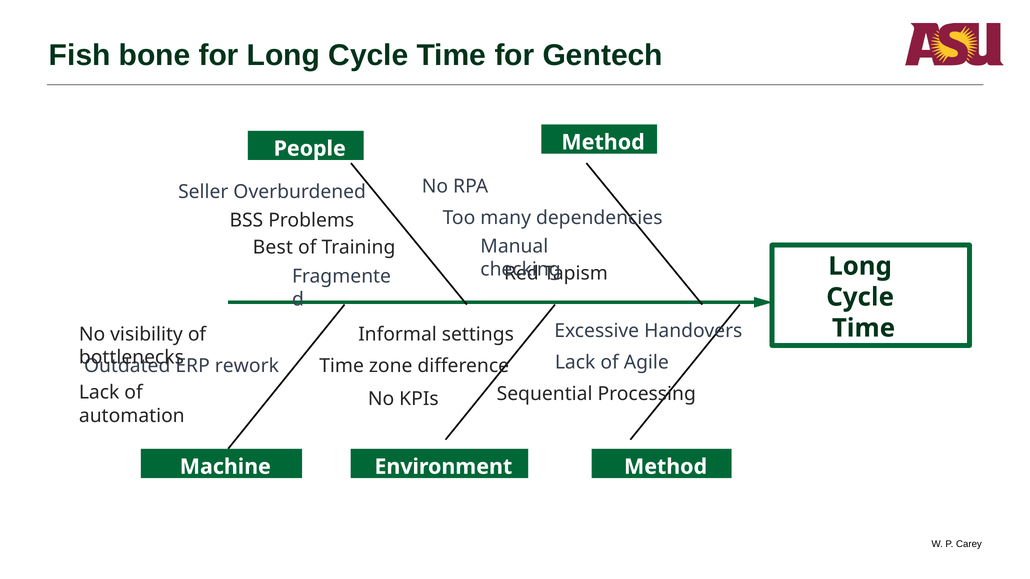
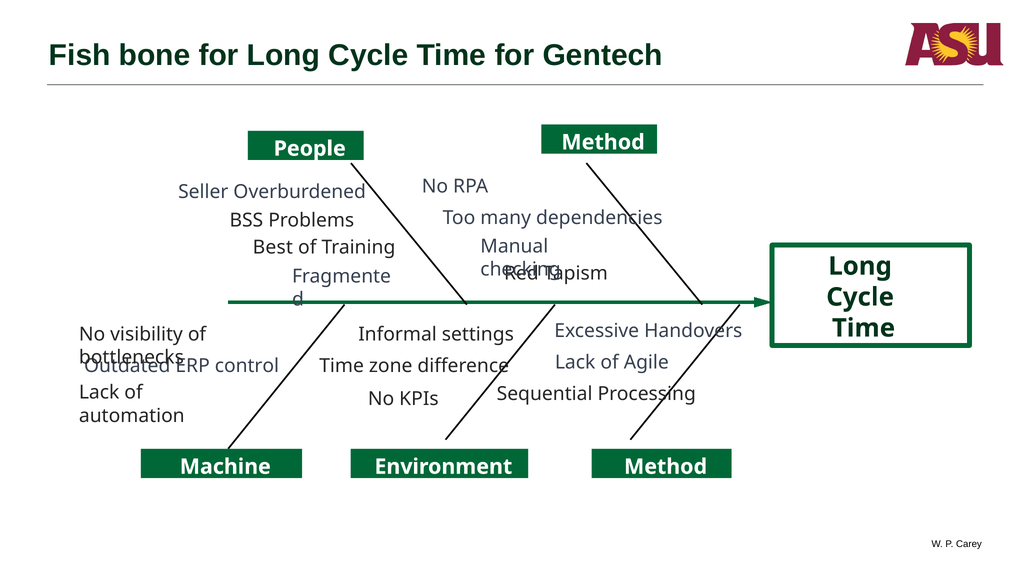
rework: rework -> control
